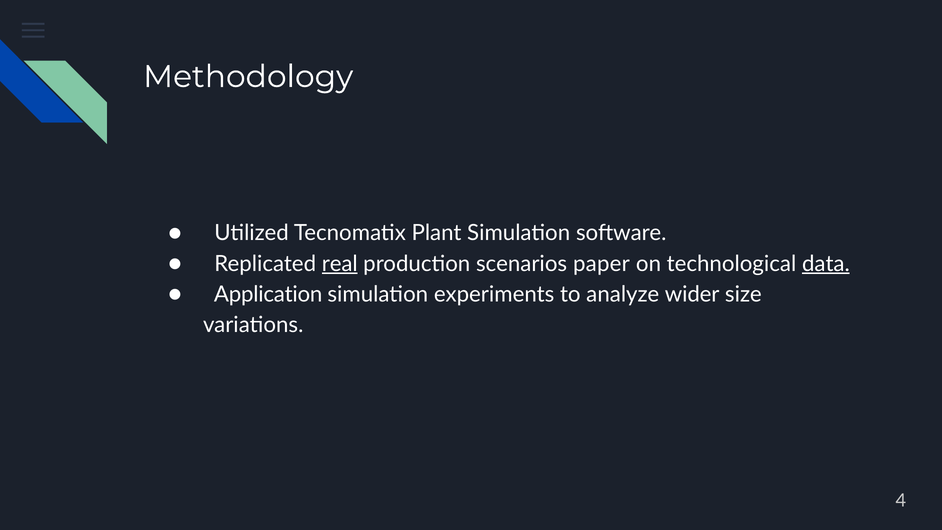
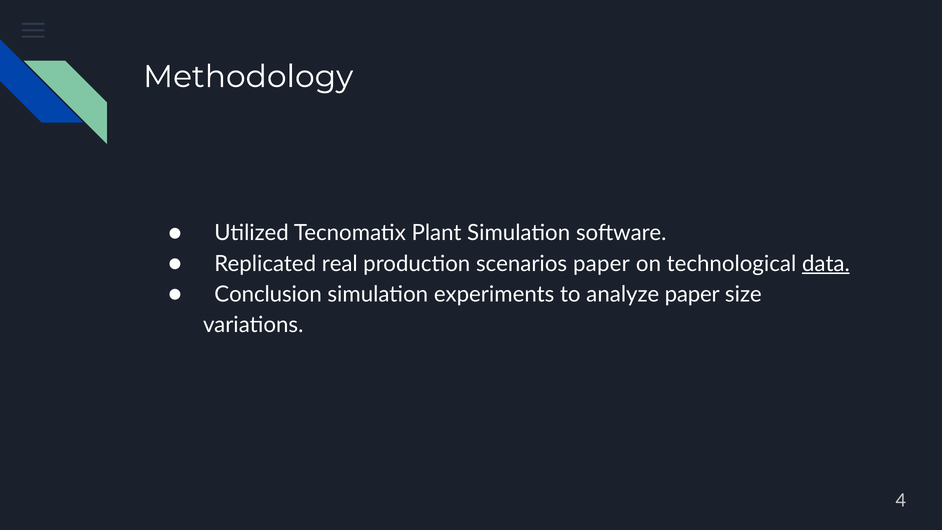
real underline: present -> none
Application: Application -> Conclusion
analyze wider: wider -> paper
